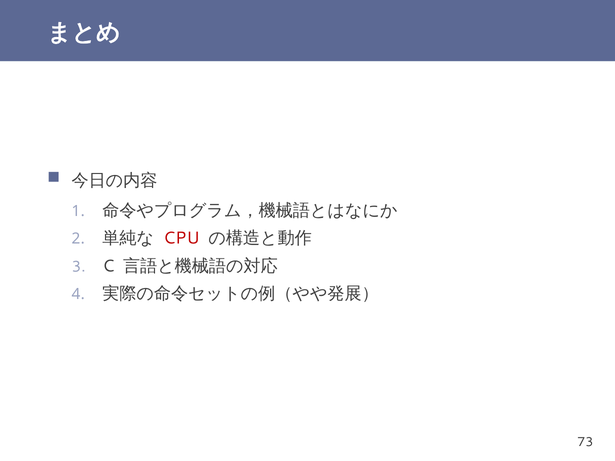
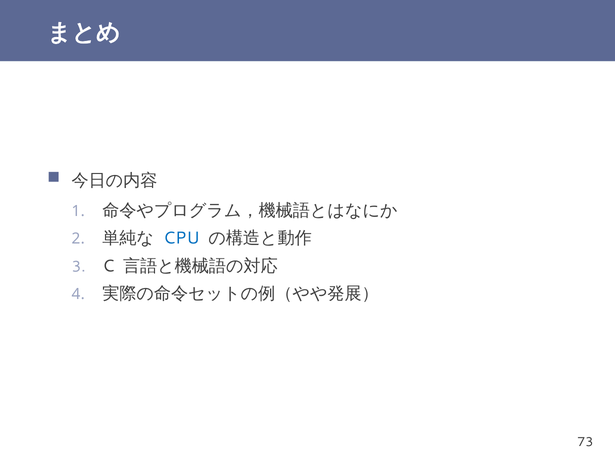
CPU colour: red -> blue
